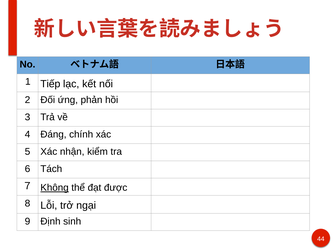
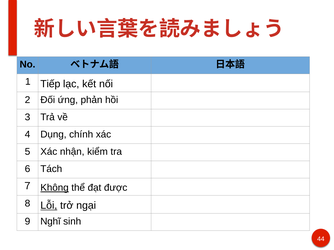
Đáng: Đáng -> Dụng
Lỗi underline: none -> present
Định: Định -> Nghĩ
